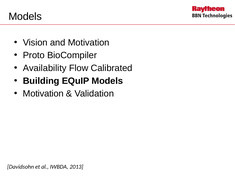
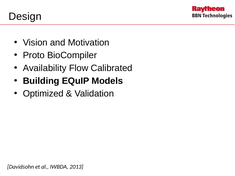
Models at (25, 17): Models -> Design
Motivation at (43, 94): Motivation -> Optimized
